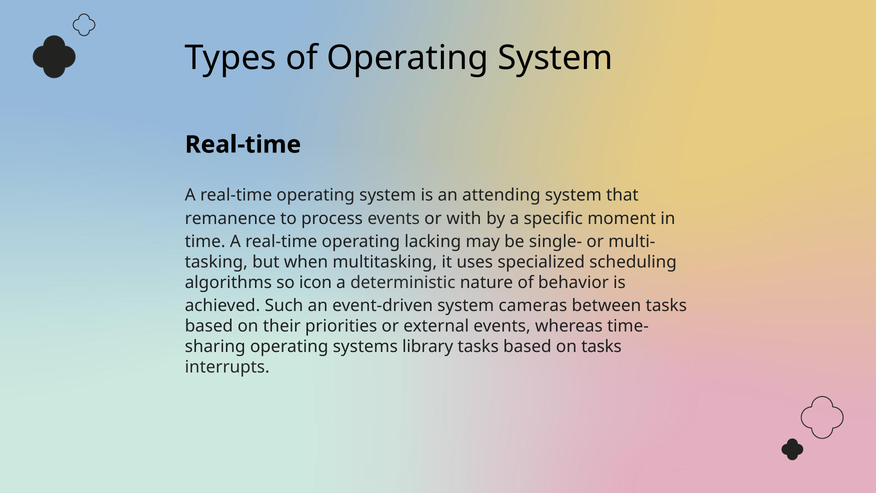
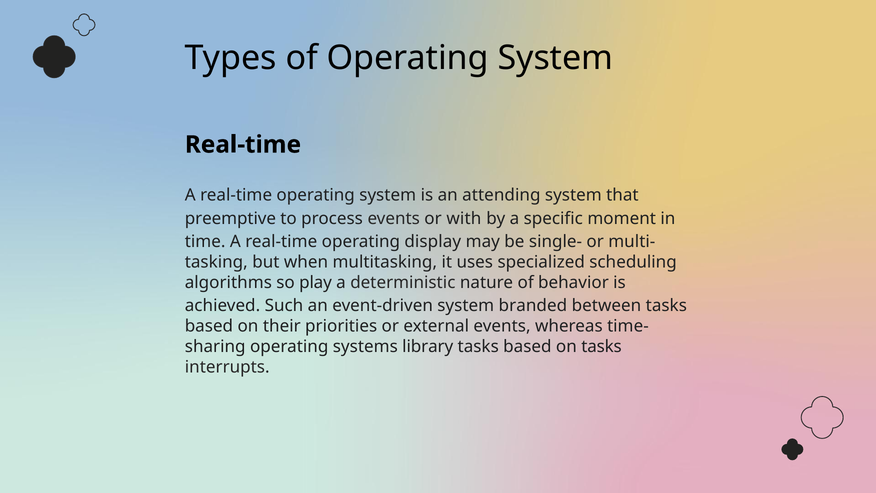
remanence: remanence -> preemptive
lacking: lacking -> display
icon: icon -> play
cameras: cameras -> branded
